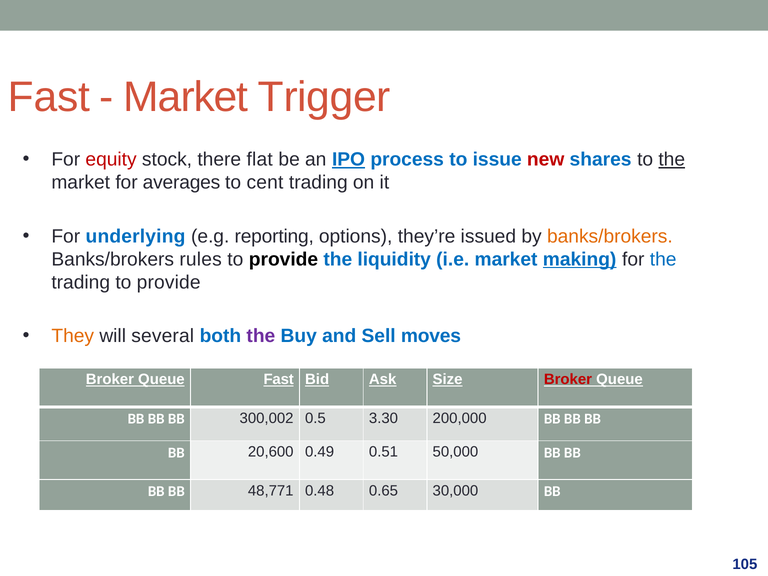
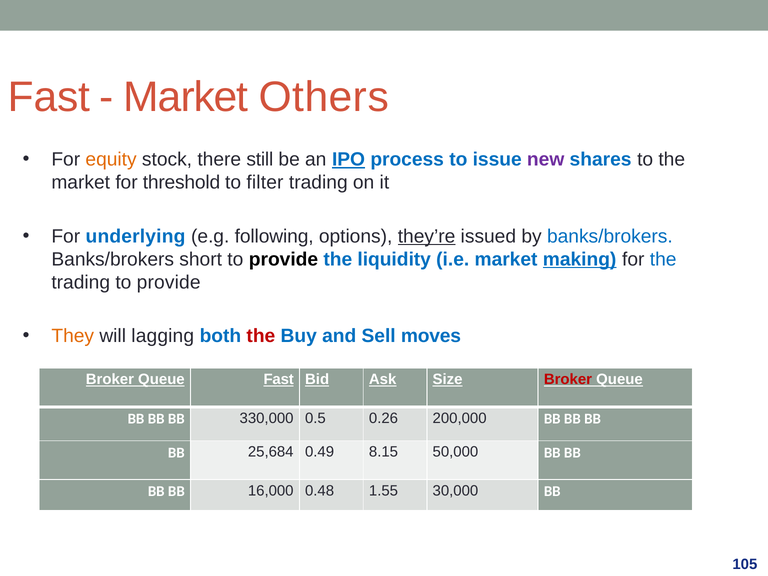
Trigger: Trigger -> Others
equity colour: red -> orange
flat: flat -> still
new colour: red -> purple
the at (672, 159) underline: present -> none
averages: averages -> threshold
cent: cent -> filter
reporting: reporting -> following
they’re underline: none -> present
banks/brokers at (610, 236) colour: orange -> blue
rules: rules -> short
several: several -> lagging
the at (261, 336) colour: purple -> red
300,002: 300,002 -> 330,000
3.30: 3.30 -> 0.26
20,600: 20,600 -> 25,684
0.51: 0.51 -> 8.15
48,771: 48,771 -> 16,000
0.65: 0.65 -> 1.55
